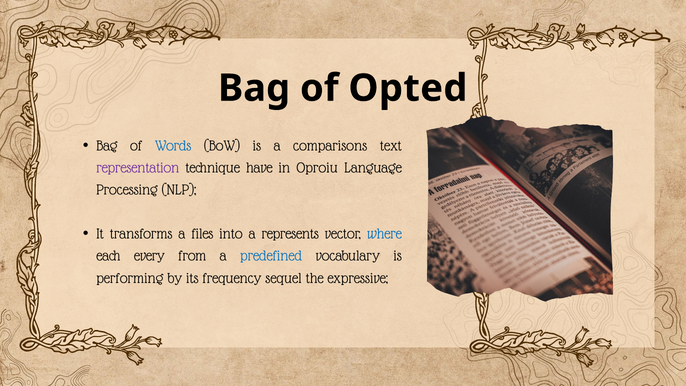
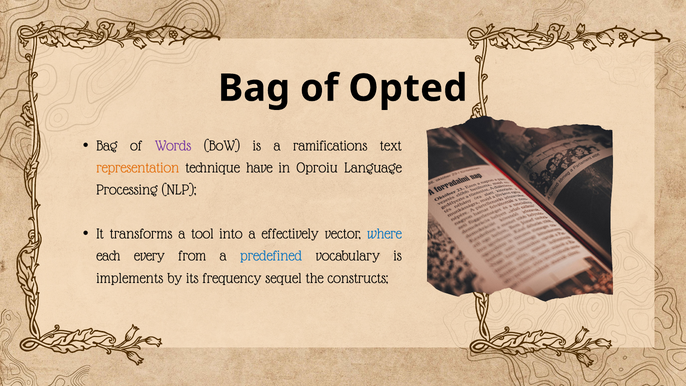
Words colour: blue -> purple
comparisons: comparisons -> ramifications
representation colour: purple -> orange
files: files -> tool
represents: represents -> effectively
performing: performing -> implements
expressive: expressive -> constructs
